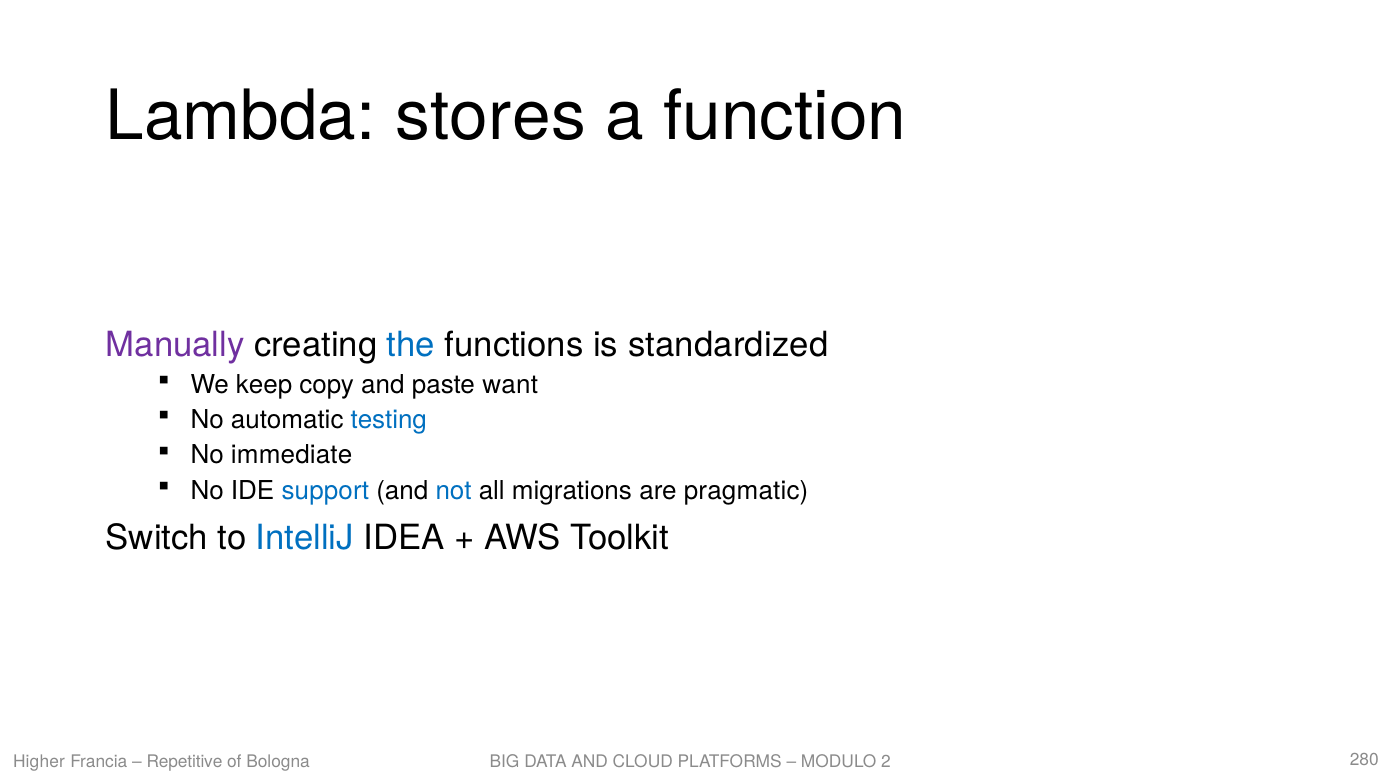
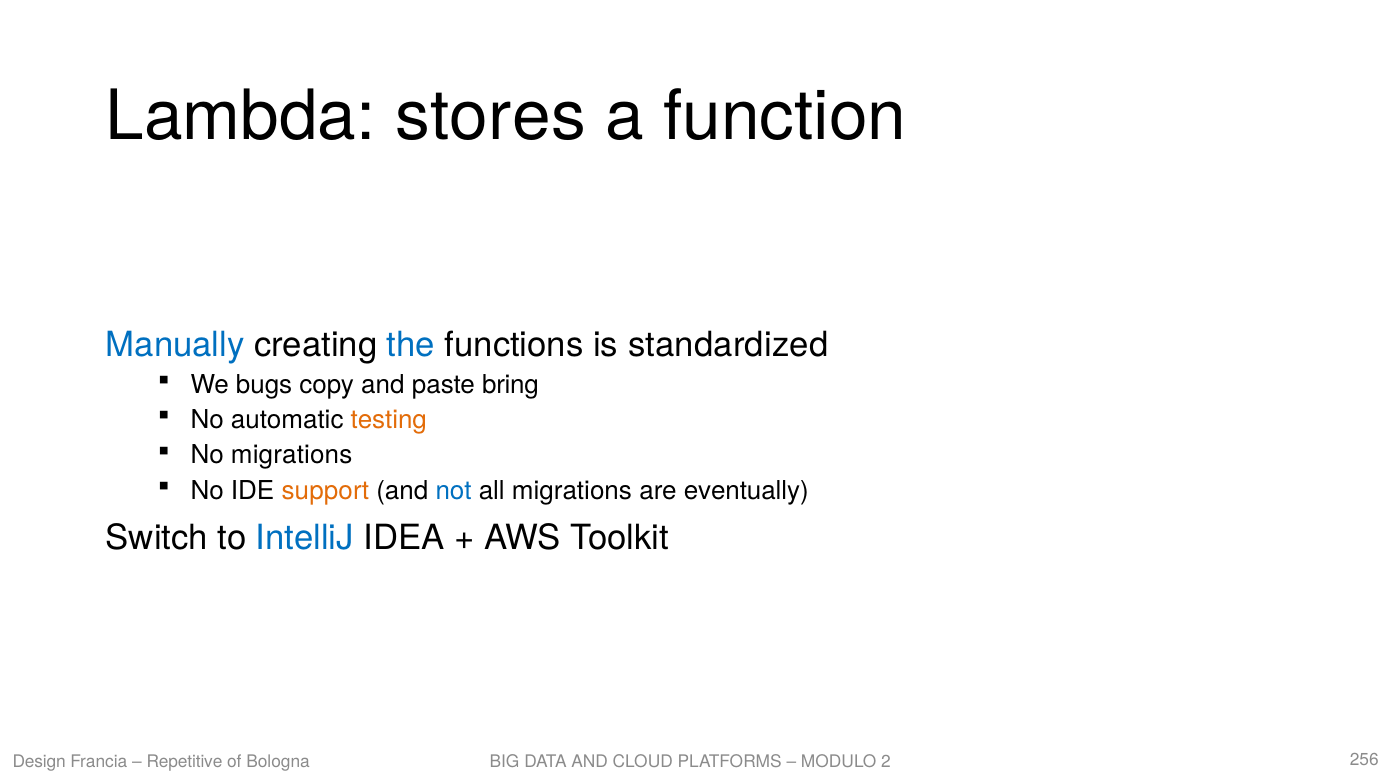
Manually colour: purple -> blue
keep: keep -> bugs
want: want -> bring
testing colour: blue -> orange
No immediate: immediate -> migrations
support colour: blue -> orange
pragmatic: pragmatic -> eventually
Higher: Higher -> Design
280: 280 -> 256
